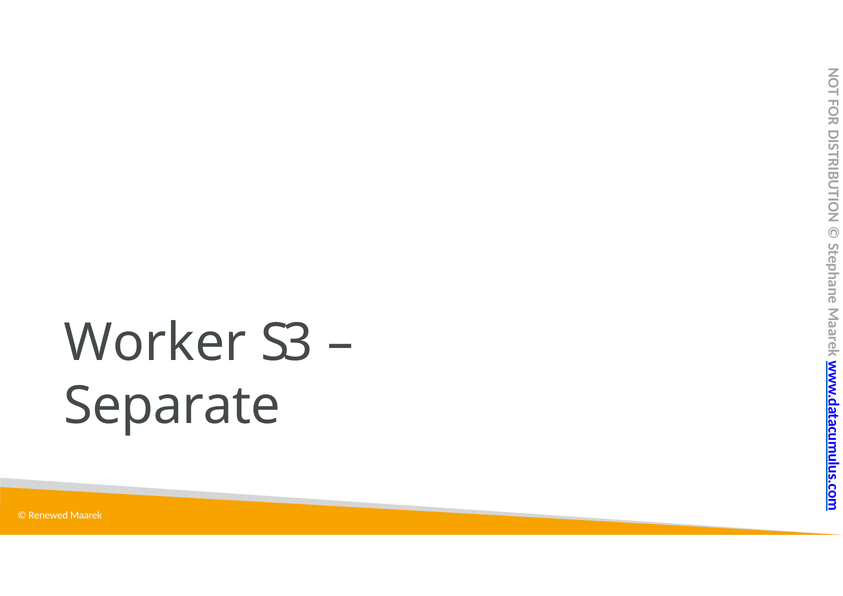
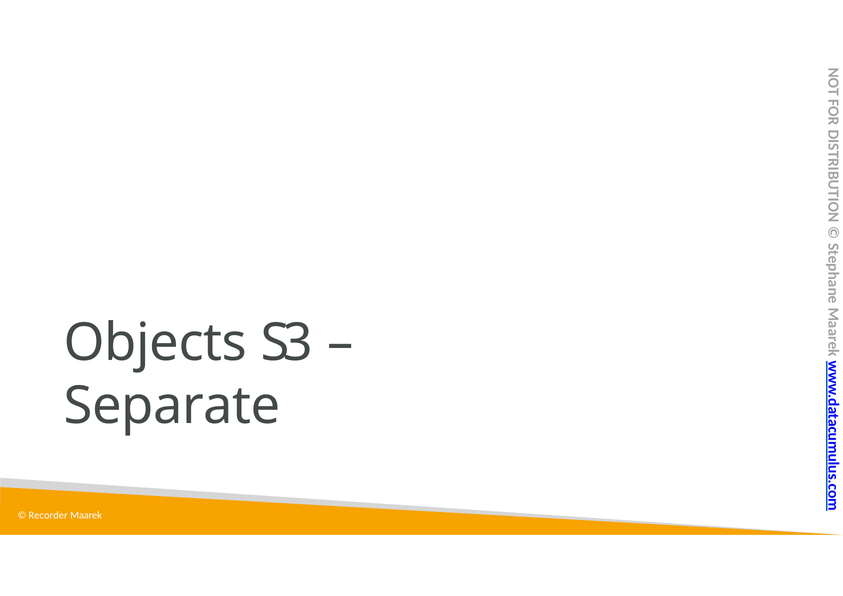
Worker: Worker -> Objects
Renewed: Renewed -> Recorder
